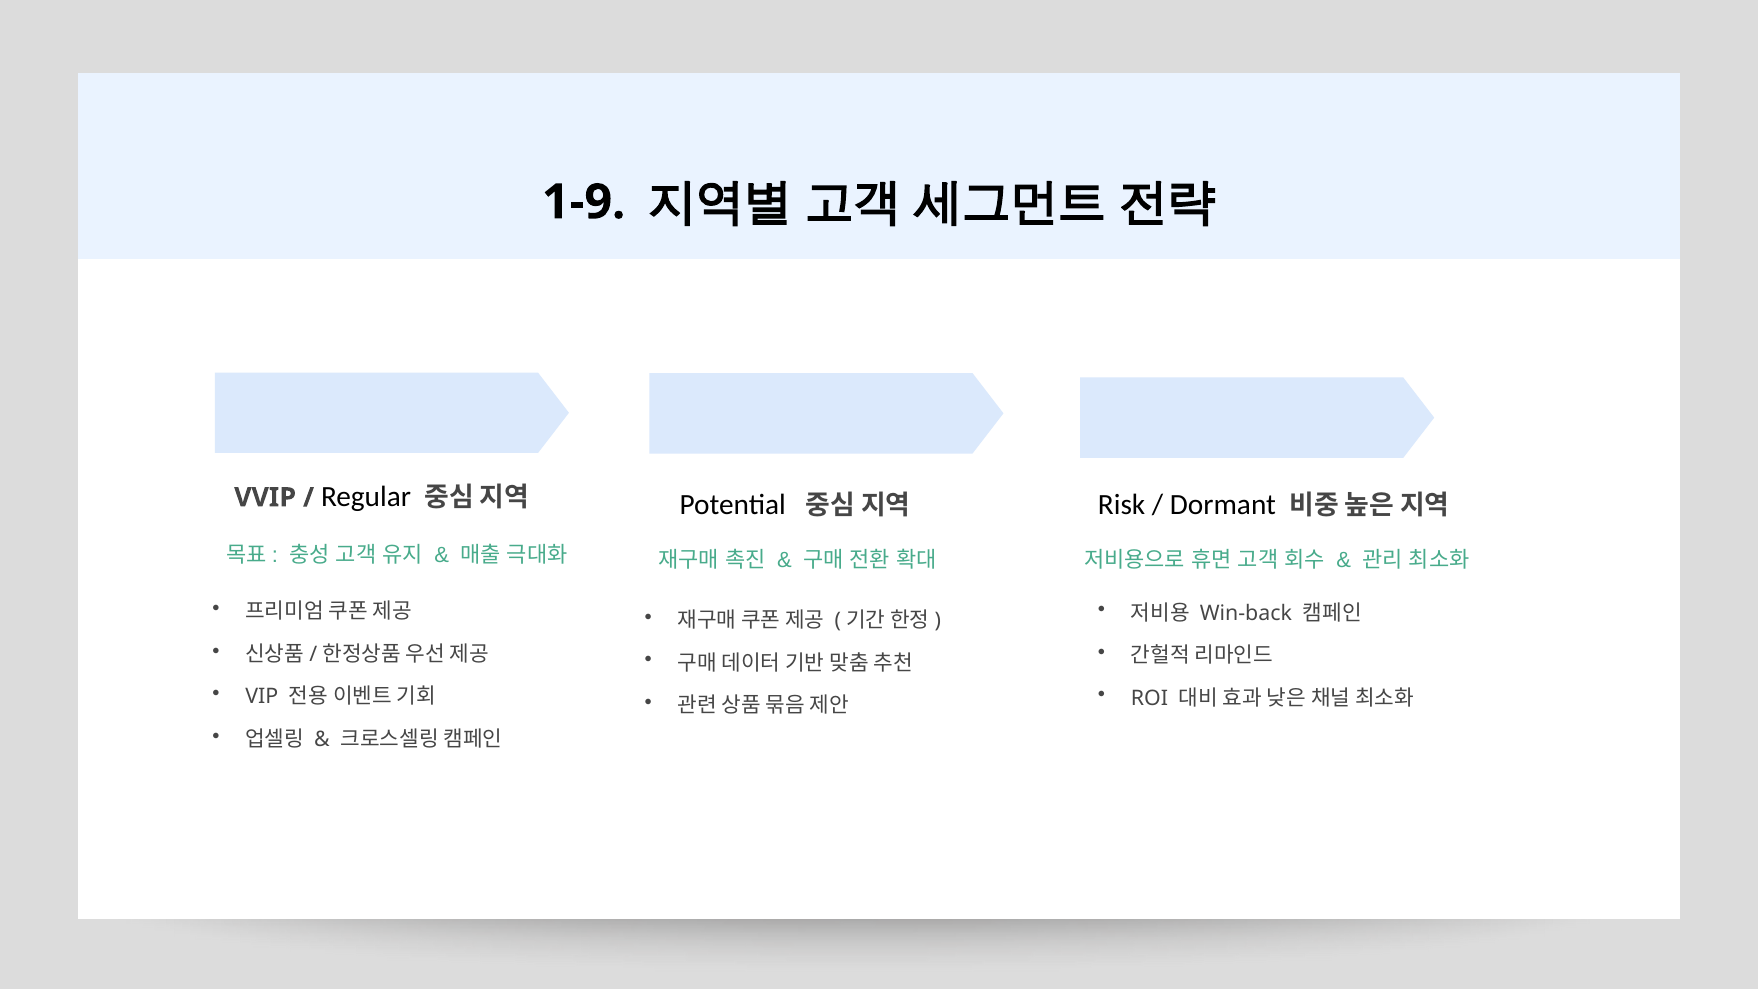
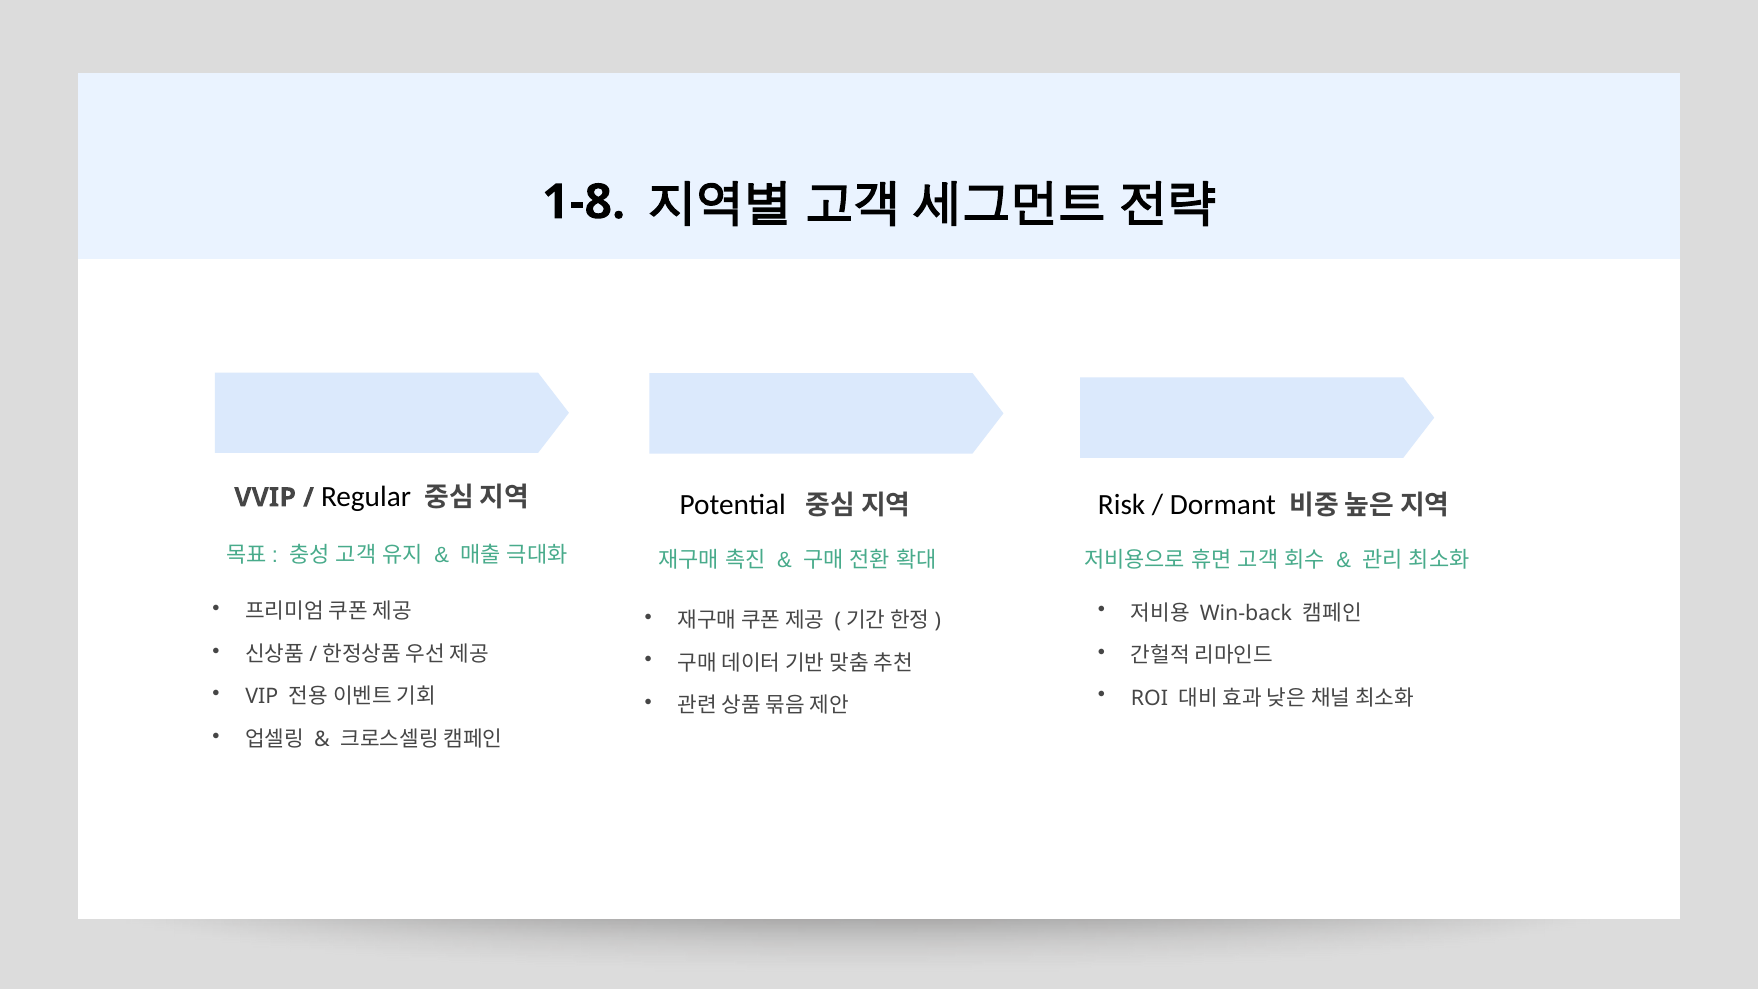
1-9: 1-9 -> 1-8
